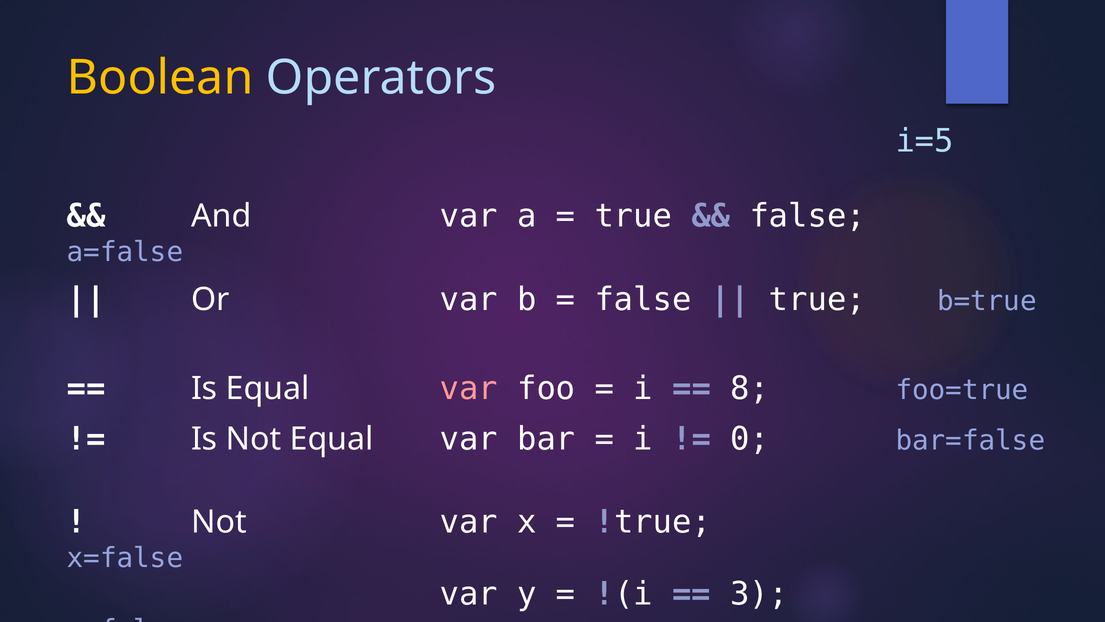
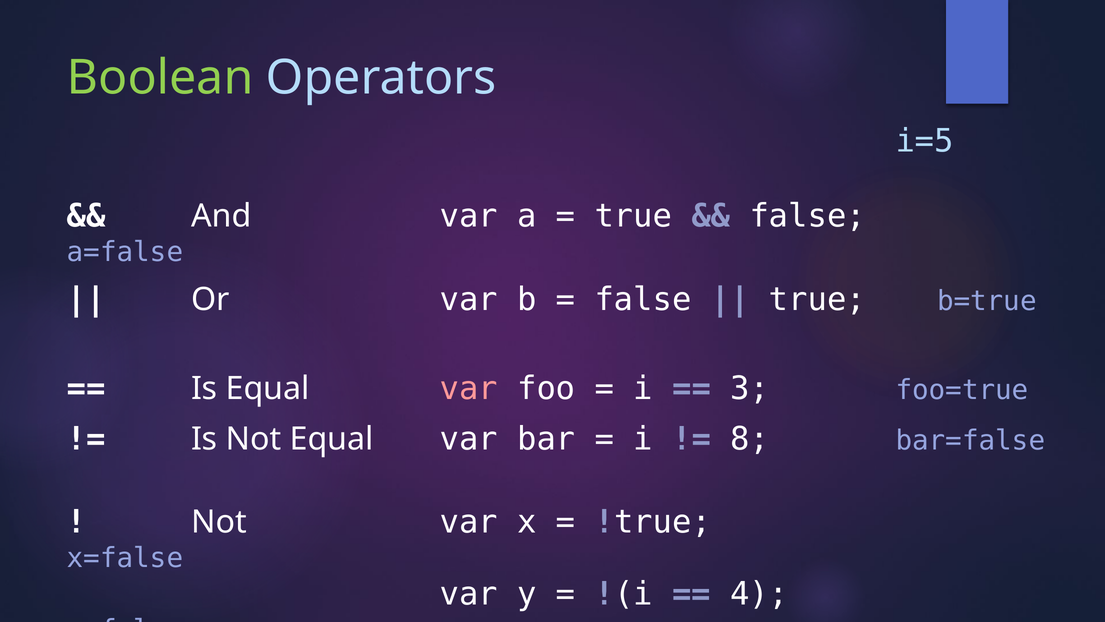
Boolean colour: yellow -> light green
8: 8 -> 3
0: 0 -> 8
3: 3 -> 4
